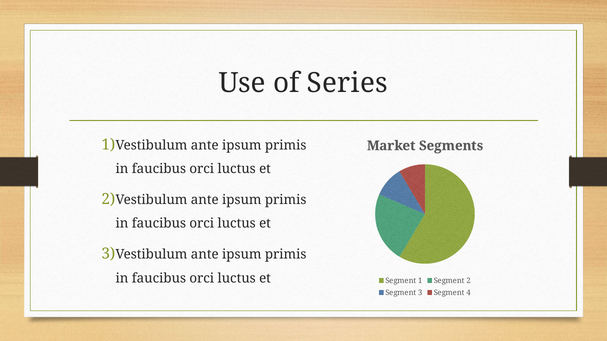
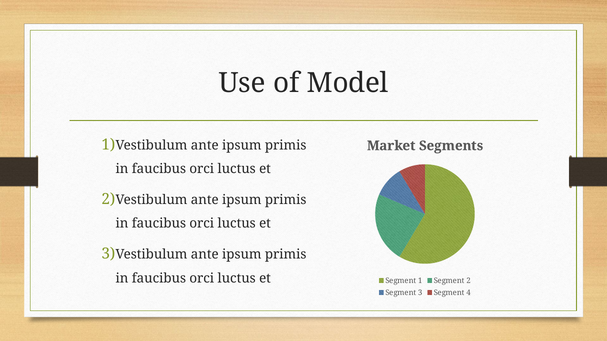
Series: Series -> Model
